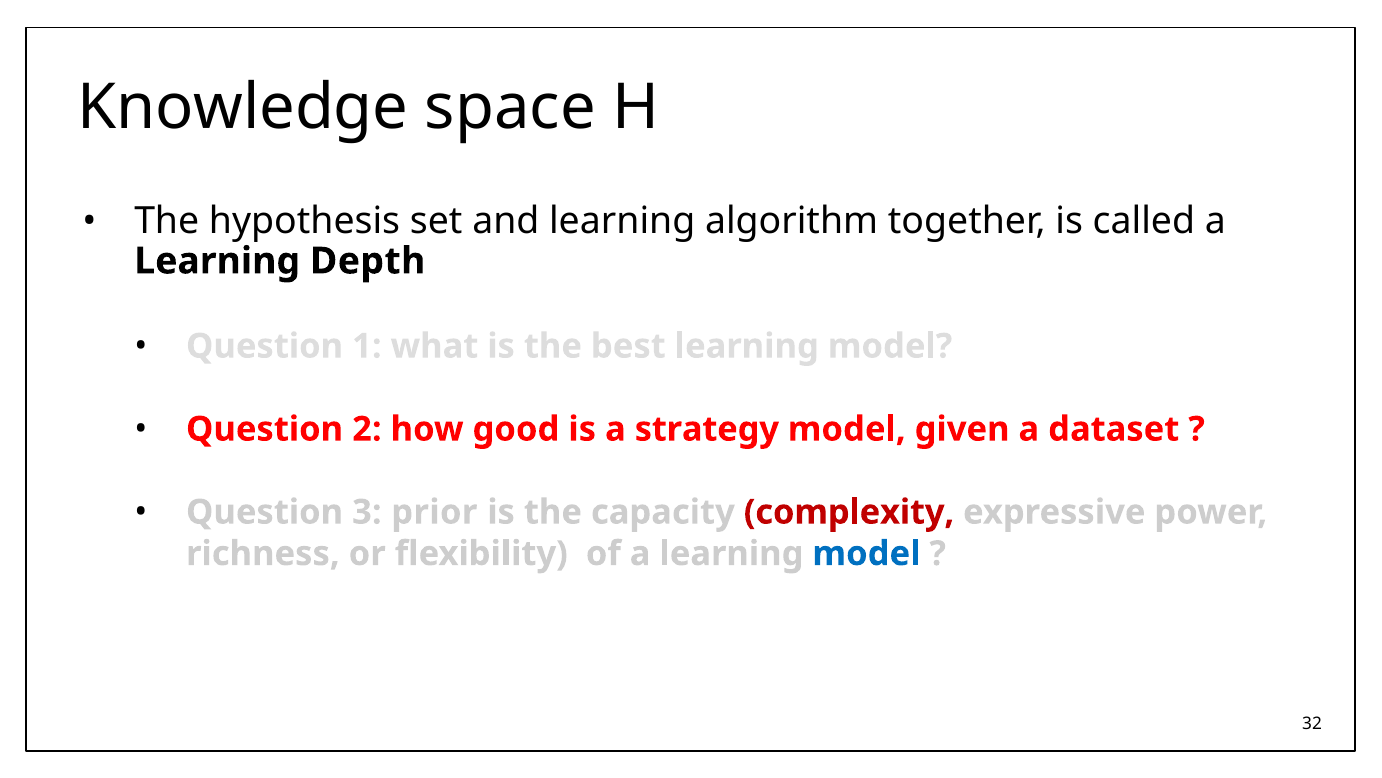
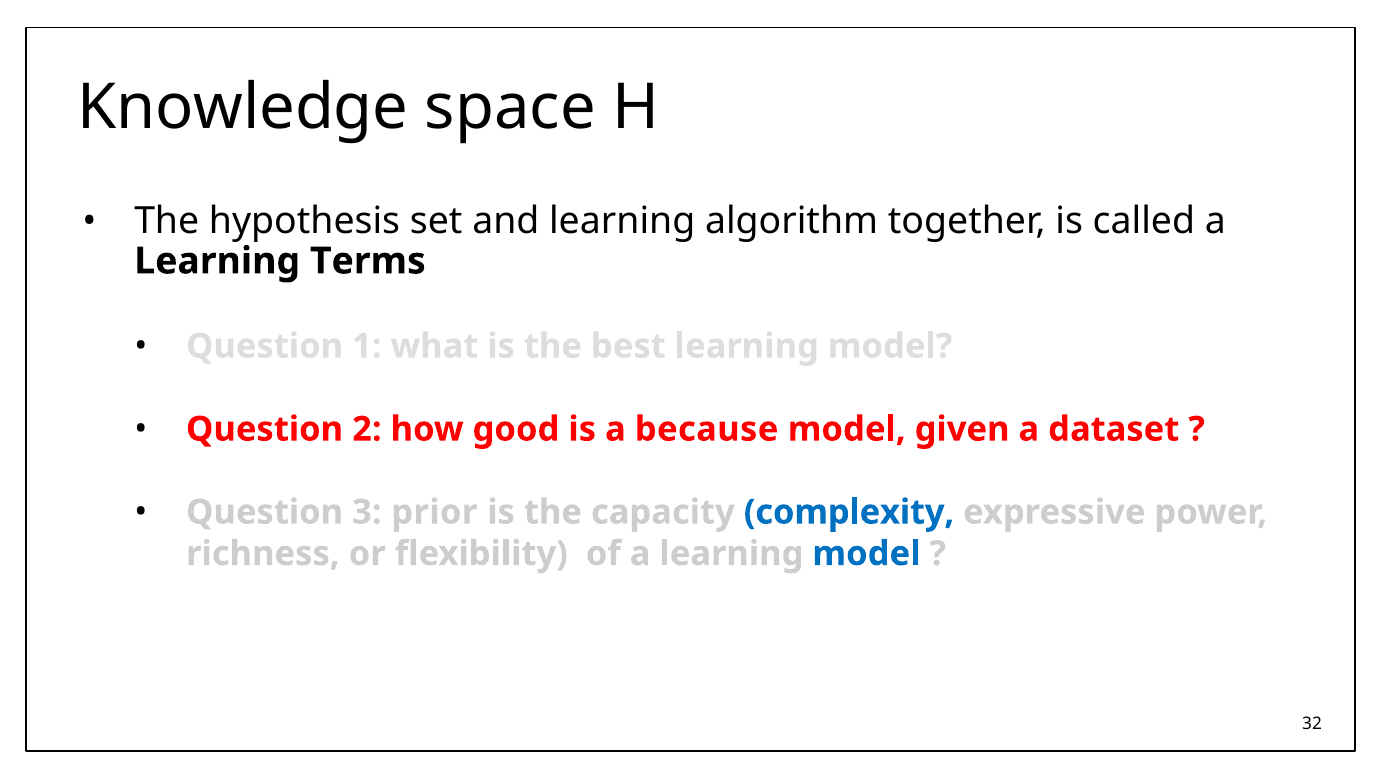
Depth: Depth -> Terms
strategy: strategy -> because
complexity colour: red -> blue
